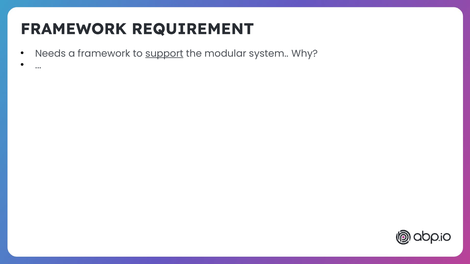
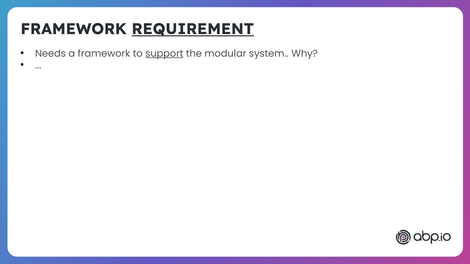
REQUIREMENT underline: none -> present
